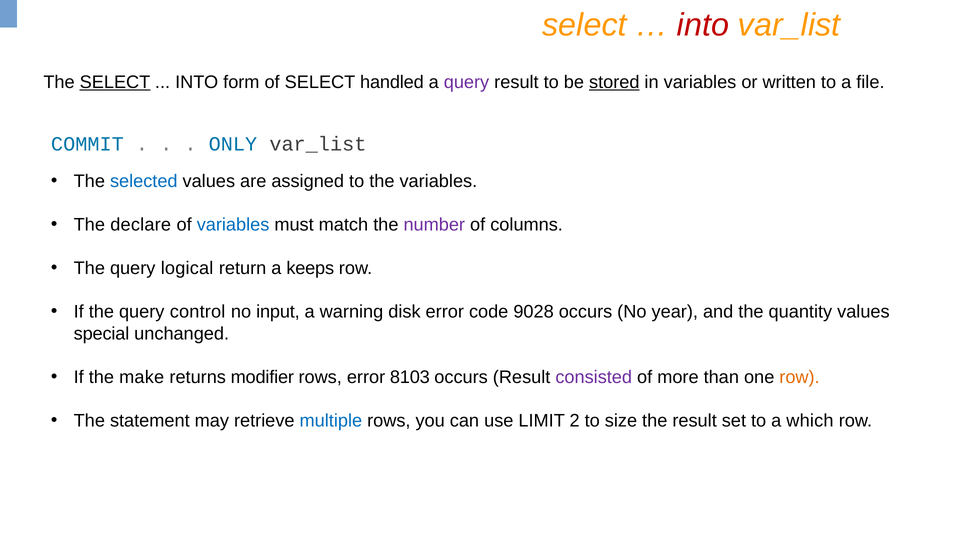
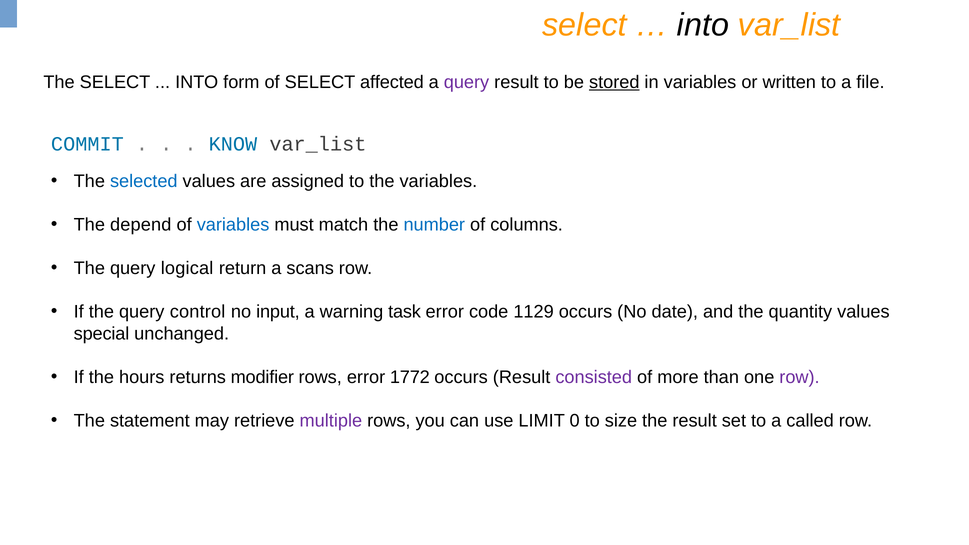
into at (703, 25) colour: red -> black
SELECT at (115, 82) underline: present -> none
handled: handled -> affected
ONLY: ONLY -> KNOW
declare: declare -> depend
number colour: purple -> blue
keeps: keeps -> scans
disk: disk -> task
9028: 9028 -> 1129
year: year -> date
make: make -> hours
8103: 8103 -> 1772
row at (800, 377) colour: orange -> purple
multiple colour: blue -> purple
2: 2 -> 0
which: which -> called
